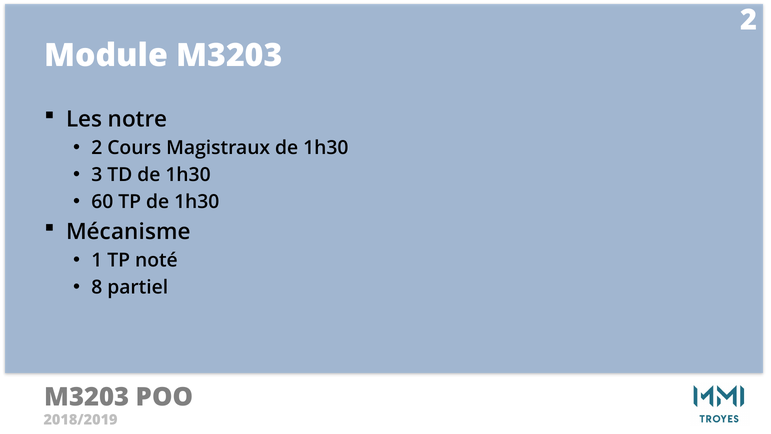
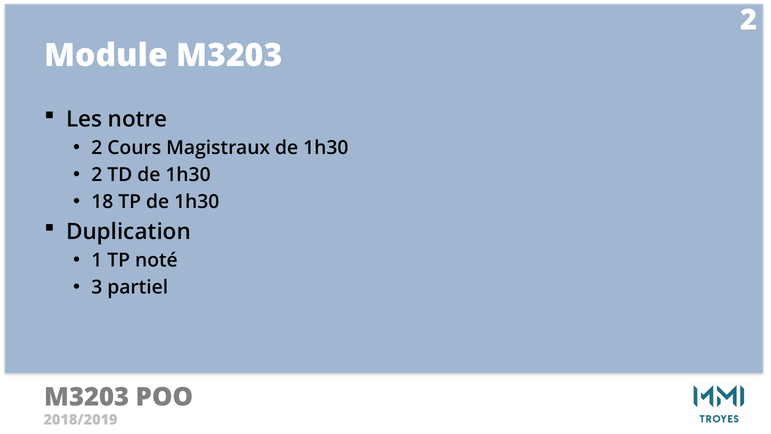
3 at (97, 175): 3 -> 2
60: 60 -> 18
Mécanisme: Mécanisme -> Duplication
8: 8 -> 3
